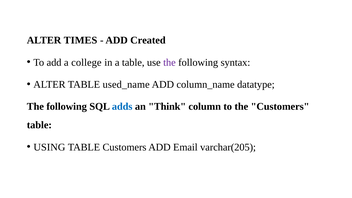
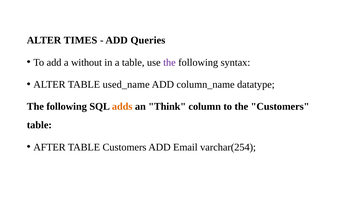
Created: Created -> Queries
college: college -> without
adds colour: blue -> orange
USING: USING -> AFTER
varchar(205: varchar(205 -> varchar(254
